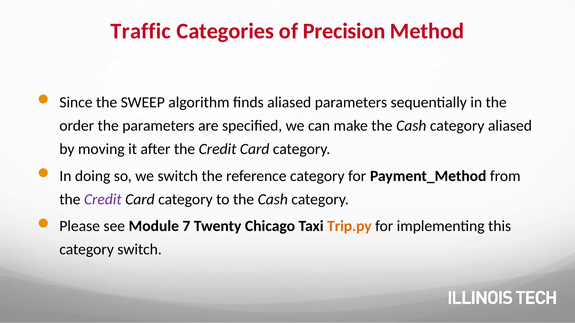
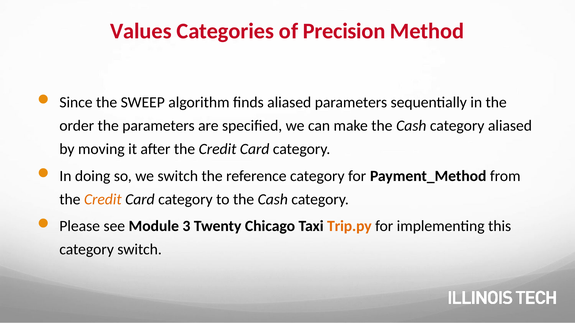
Traffic: Traffic -> Values
Credit at (103, 200) colour: purple -> orange
7: 7 -> 3
